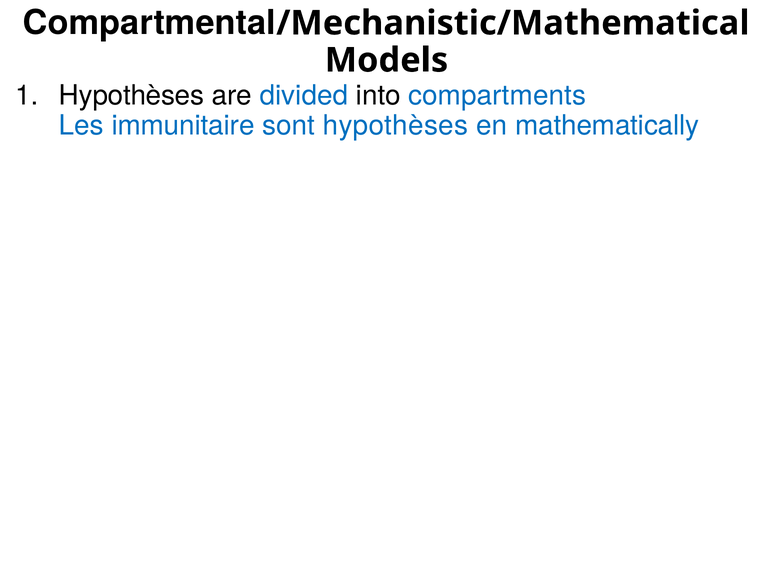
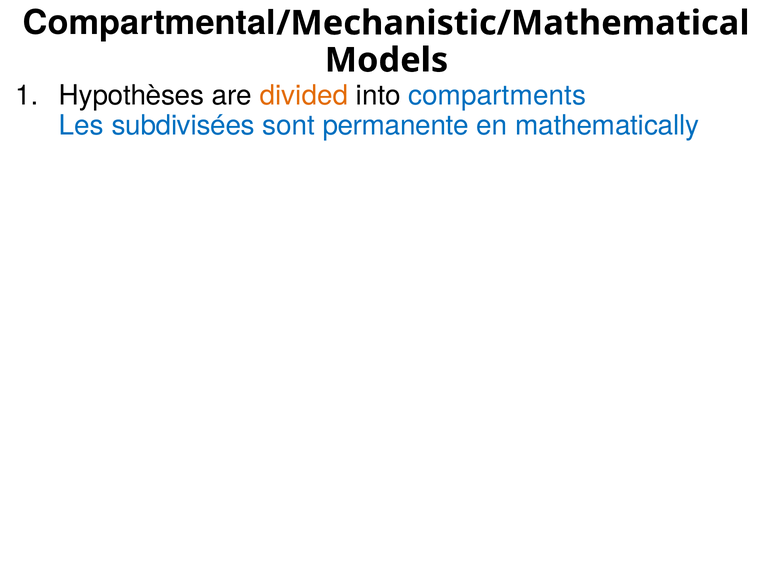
divided colour: blue -> orange
immunitaire: immunitaire -> subdivisées
sont hypothèses: hypothèses -> permanente
